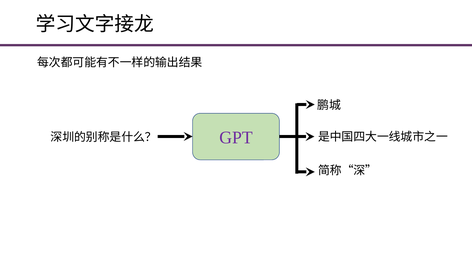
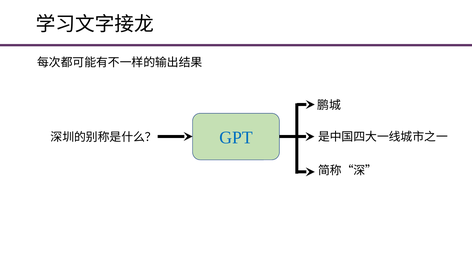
GPT colour: purple -> blue
